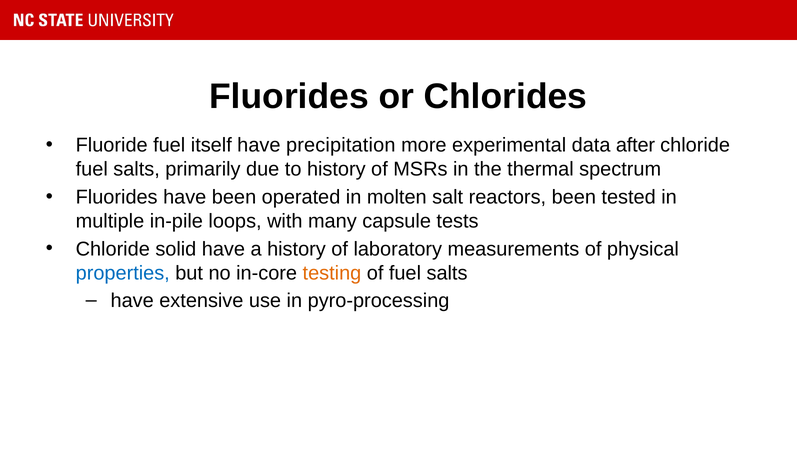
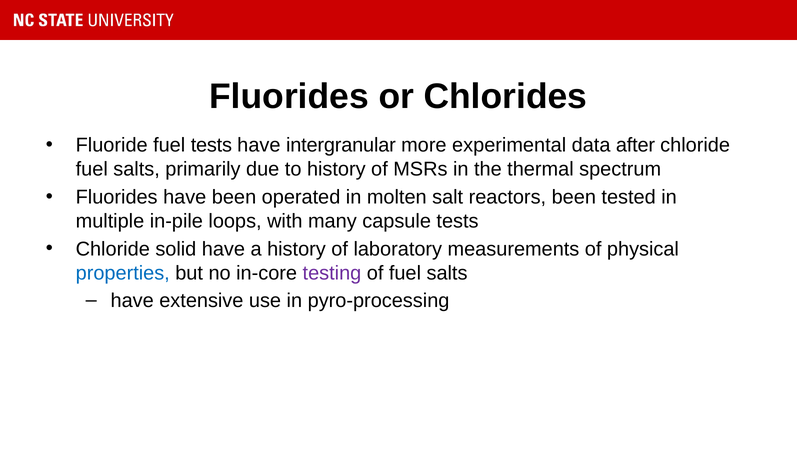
fuel itself: itself -> tests
precipitation: precipitation -> intergranular
testing colour: orange -> purple
